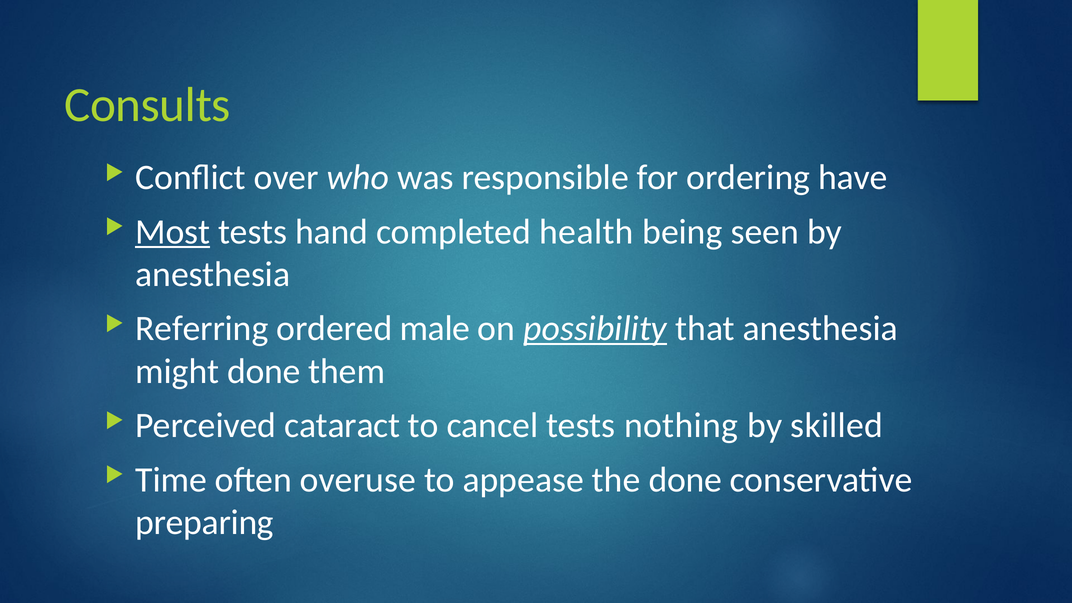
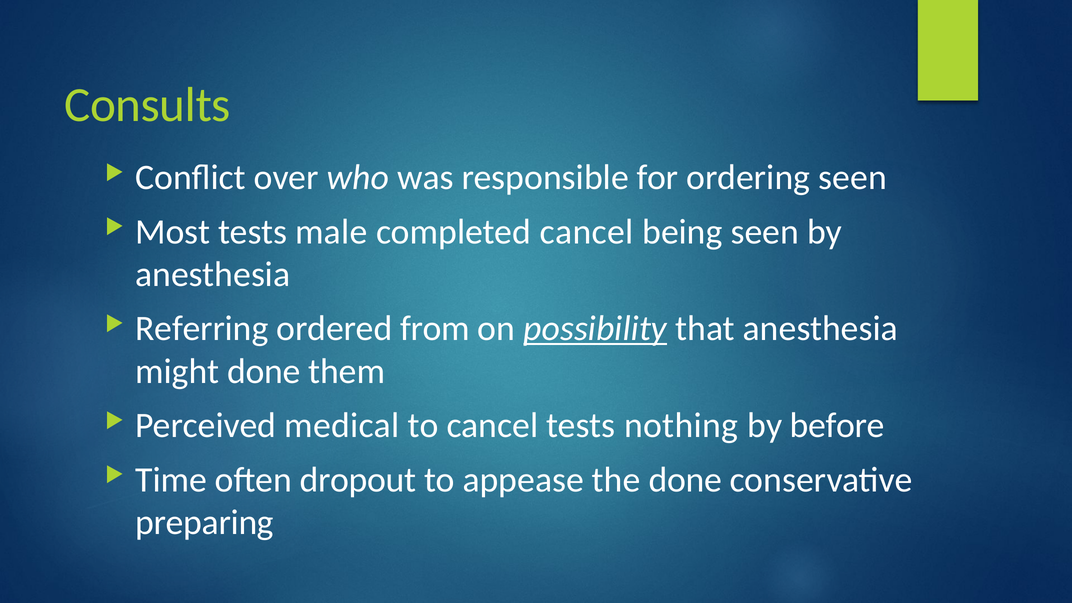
ordering have: have -> seen
Most underline: present -> none
hand: hand -> male
completed health: health -> cancel
male: male -> from
cataract: cataract -> medical
skilled: skilled -> before
overuse: overuse -> dropout
